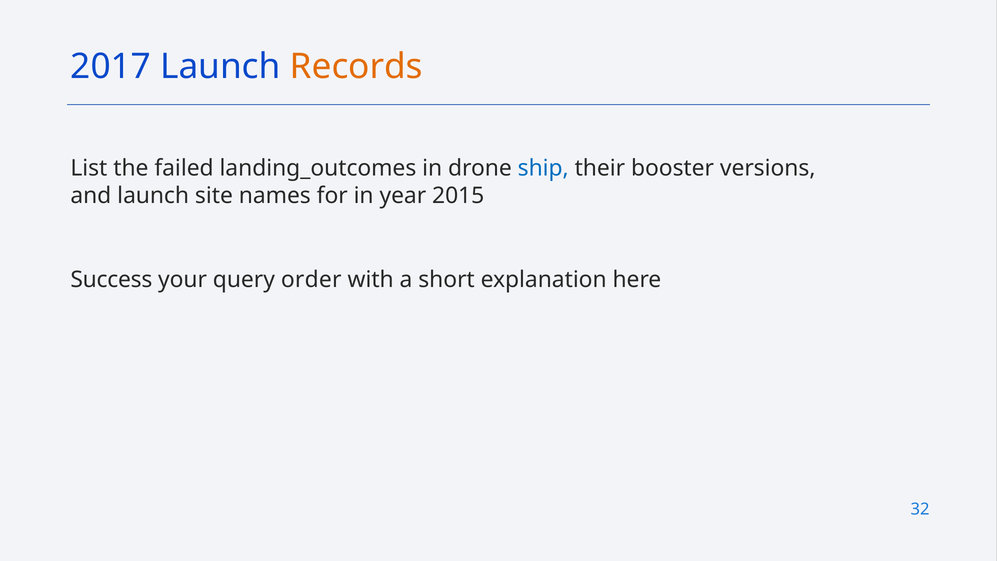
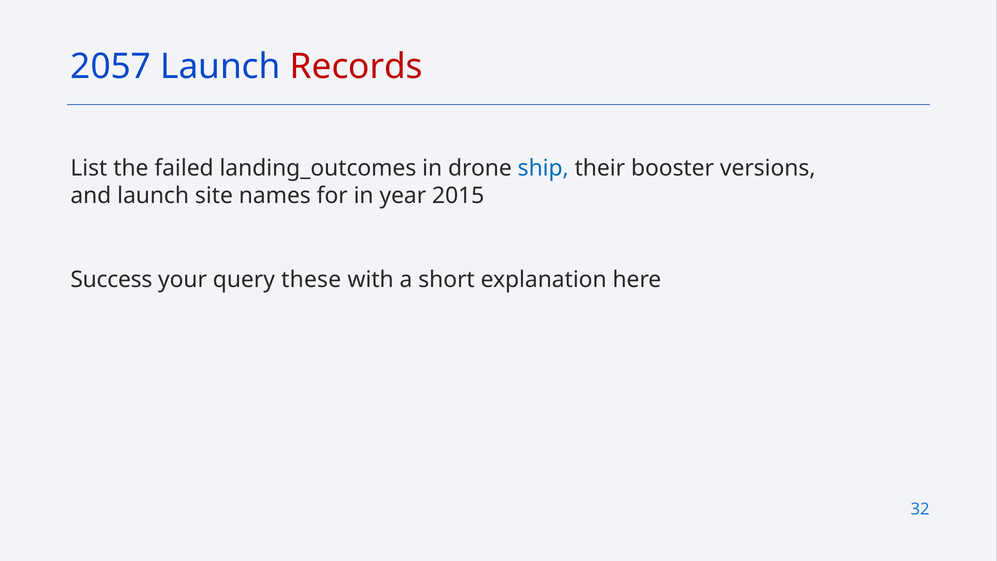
2017: 2017 -> 2057
Records colour: orange -> red
order: order -> these
